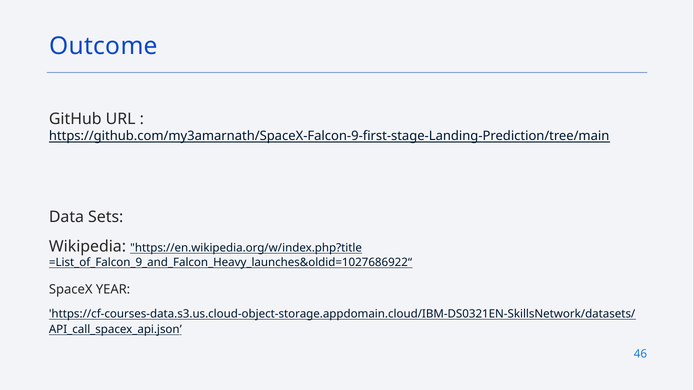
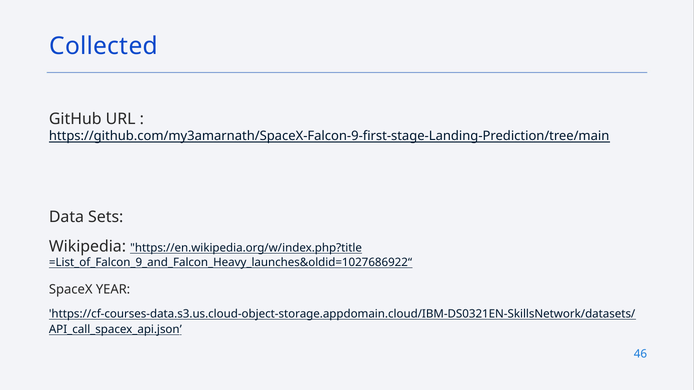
Outcome: Outcome -> Collected
